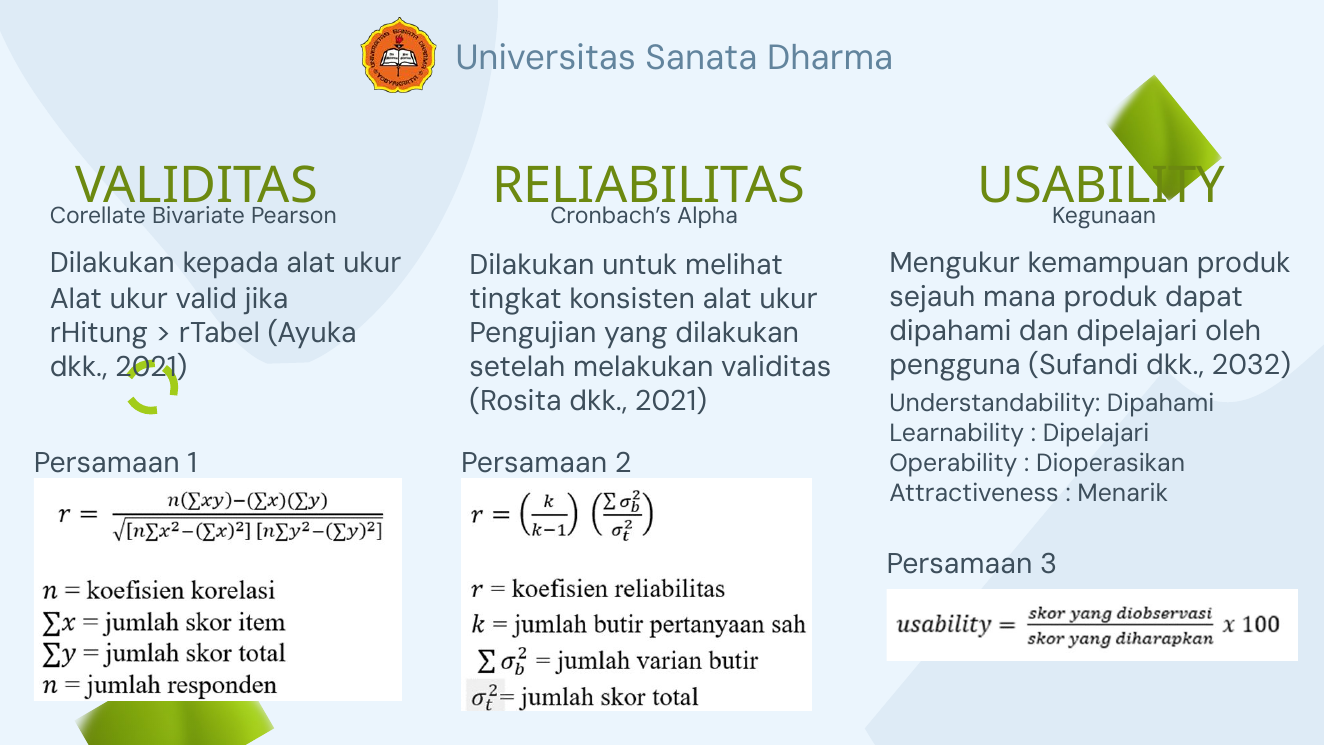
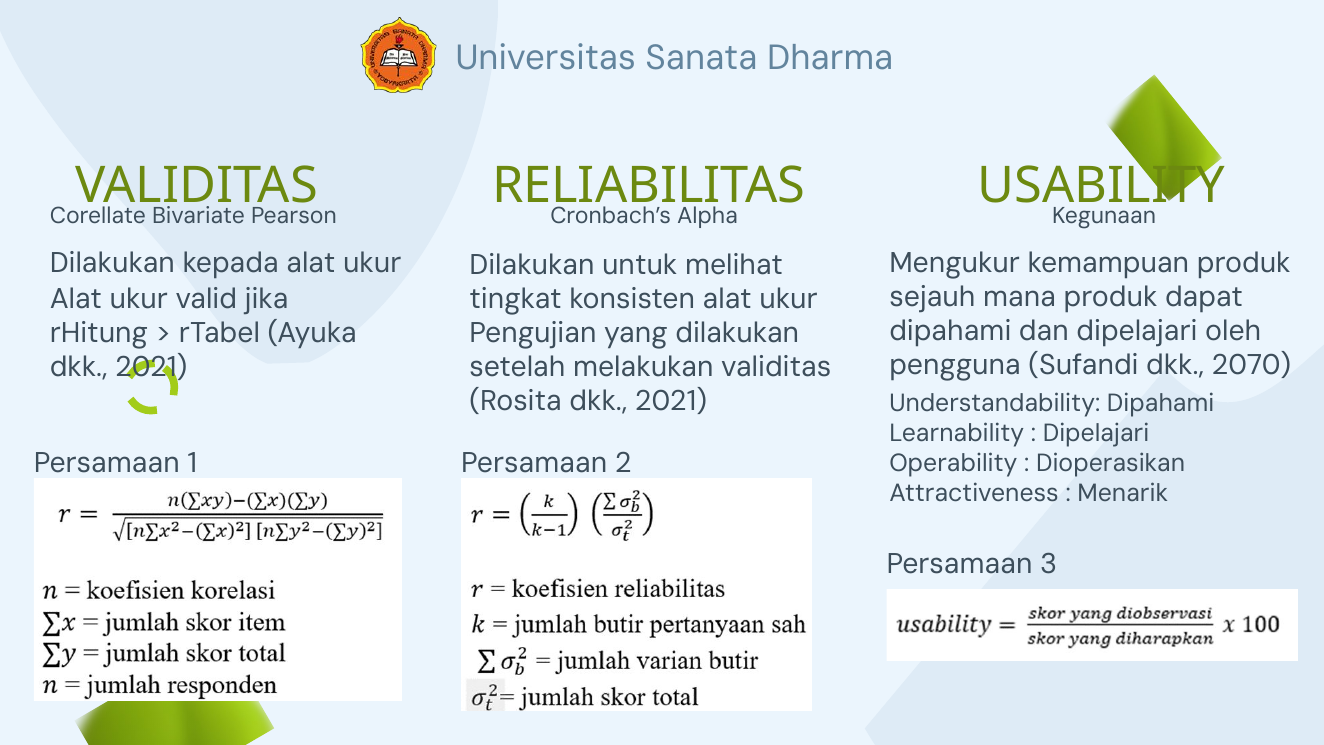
2032: 2032 -> 2070
